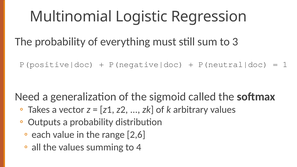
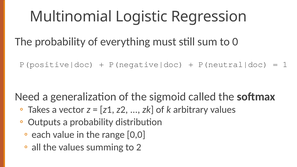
3: 3 -> 0
2,6: 2,6 -> 0,0
4: 4 -> 2
